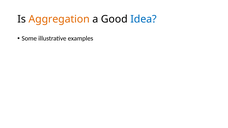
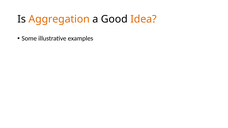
Idea colour: blue -> orange
